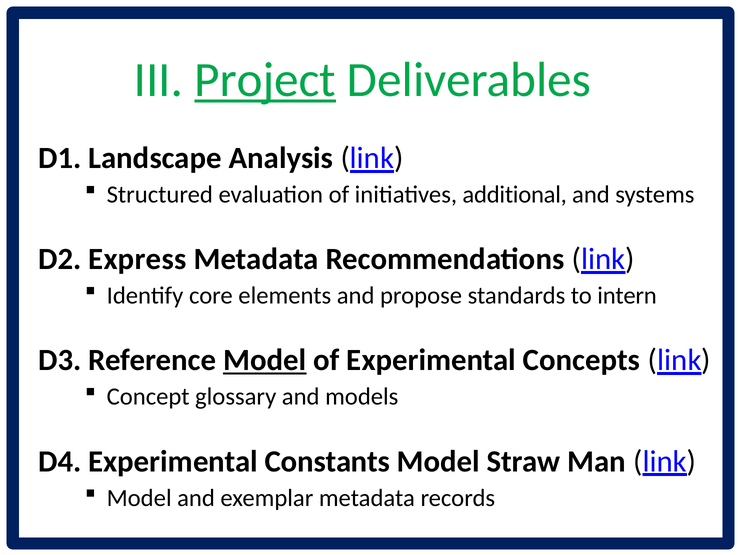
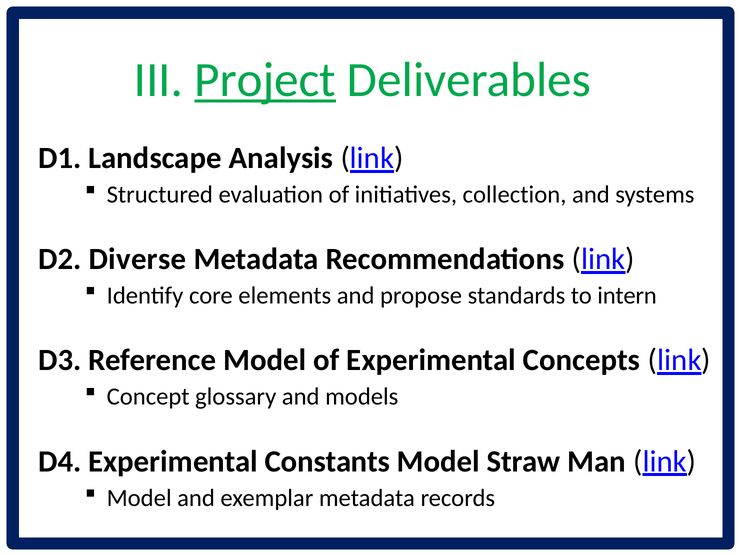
additional: additional -> collection
Express: Express -> Diverse
Model at (265, 360) underline: present -> none
